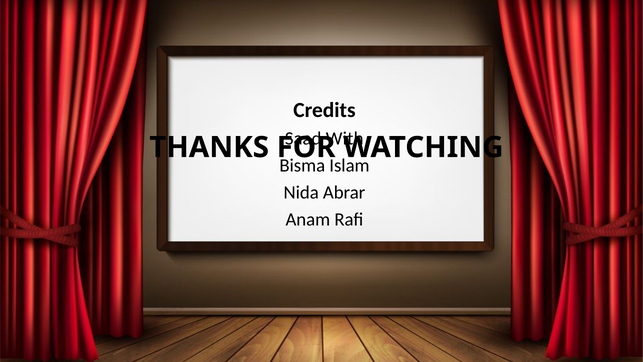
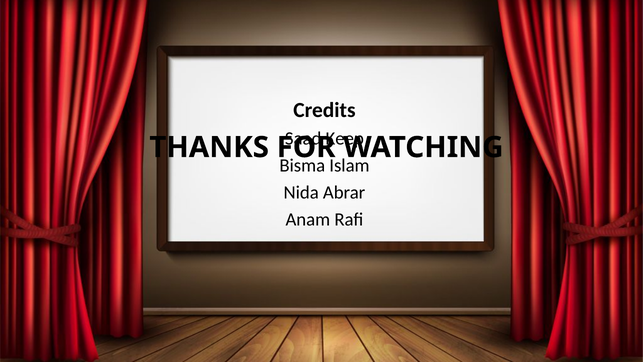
With: With -> Keep
